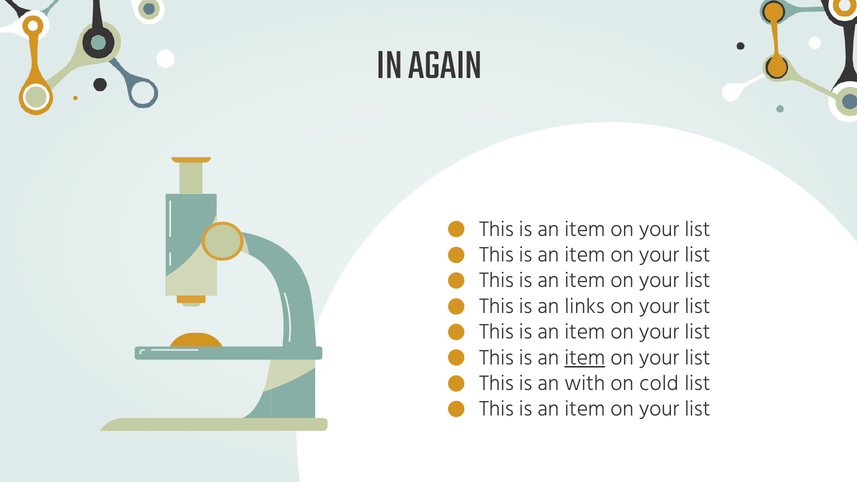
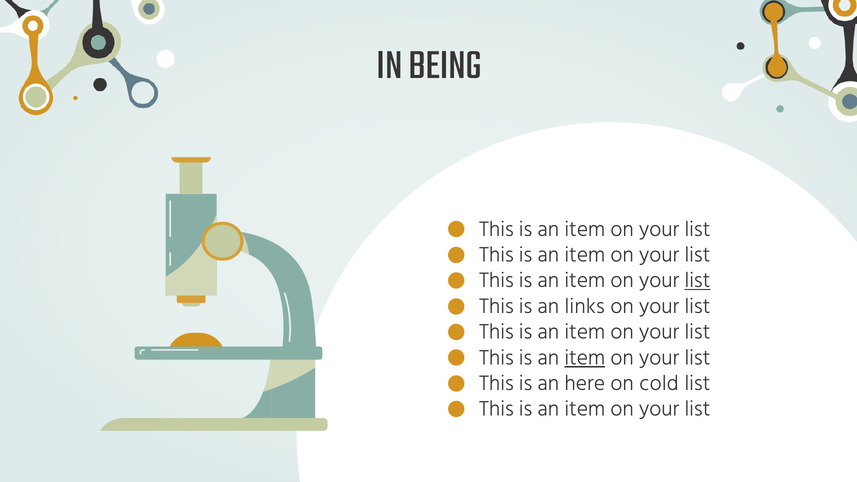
AGAIN: AGAIN -> BEING
list at (697, 280) underline: none -> present
with: with -> here
